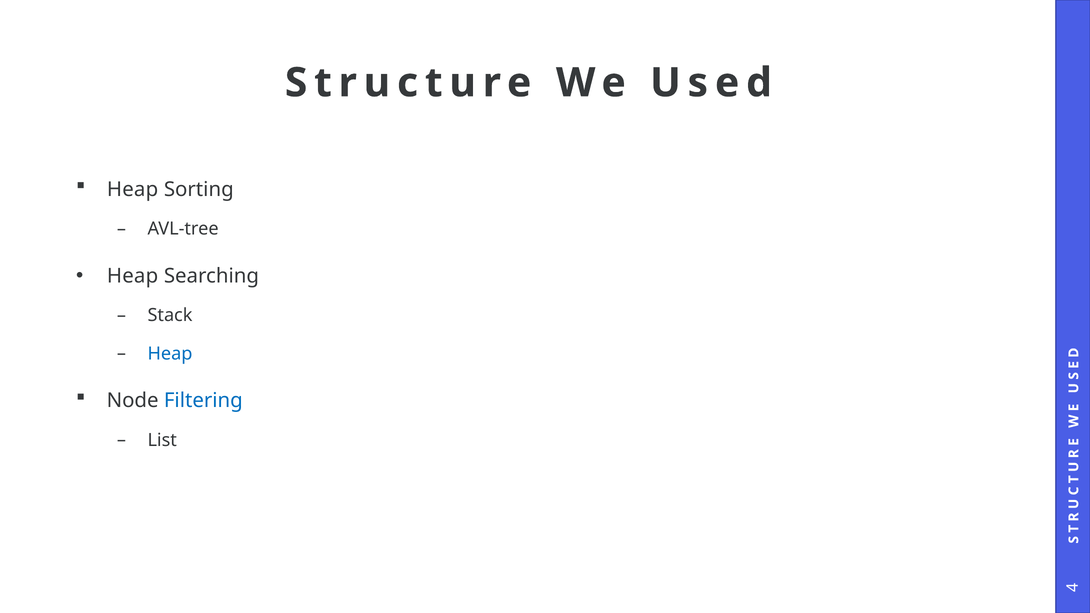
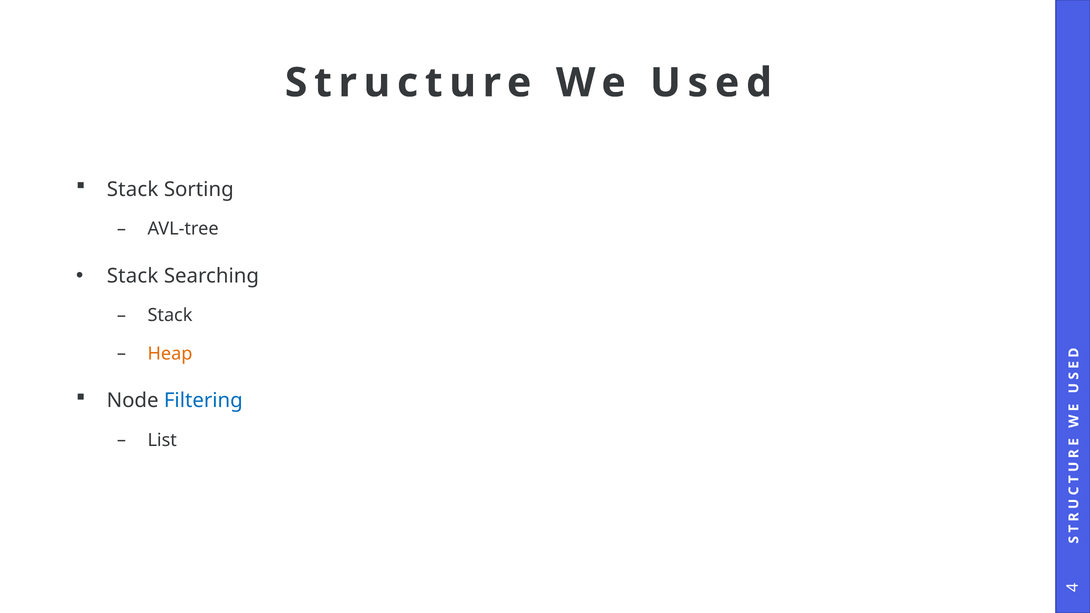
Heap at (133, 189): Heap -> Stack
Heap at (133, 276): Heap -> Stack
Heap at (170, 354) colour: blue -> orange
